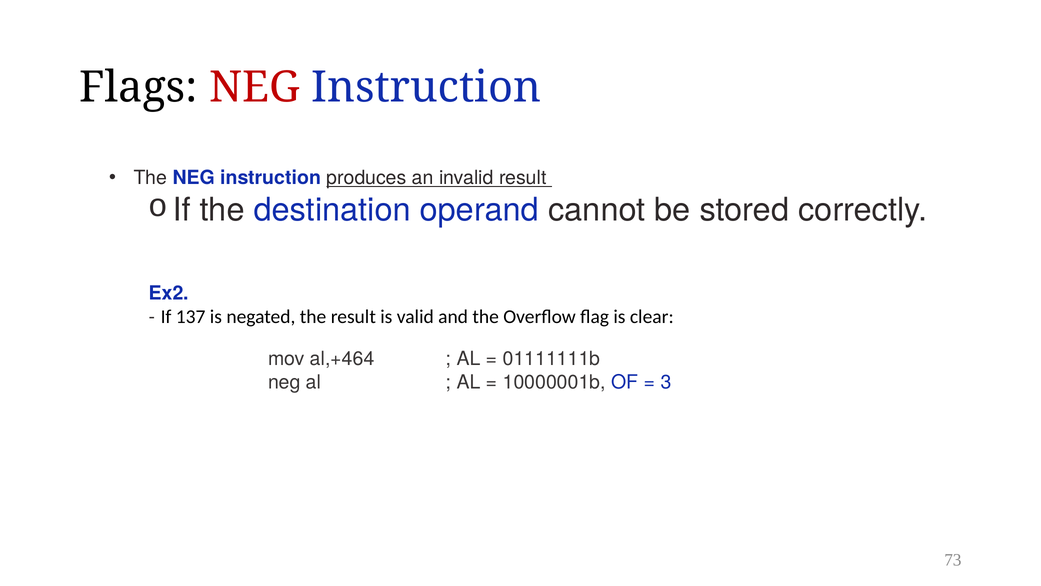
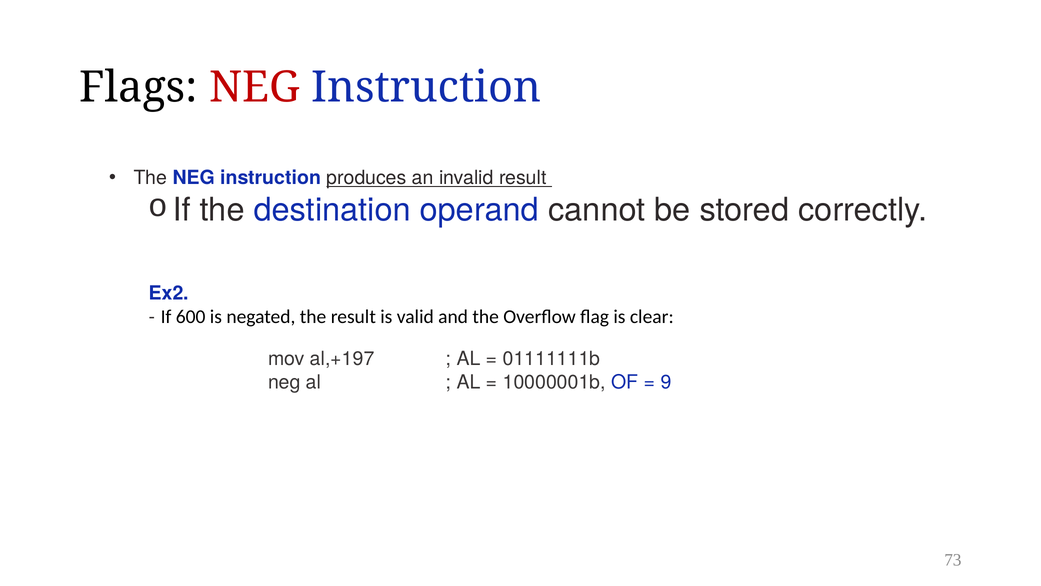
137: 137 -> 600
al,+464: al,+464 -> al,+197
3: 3 -> 9
